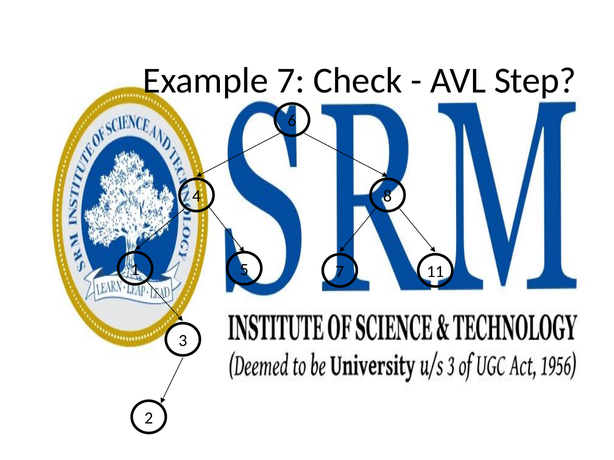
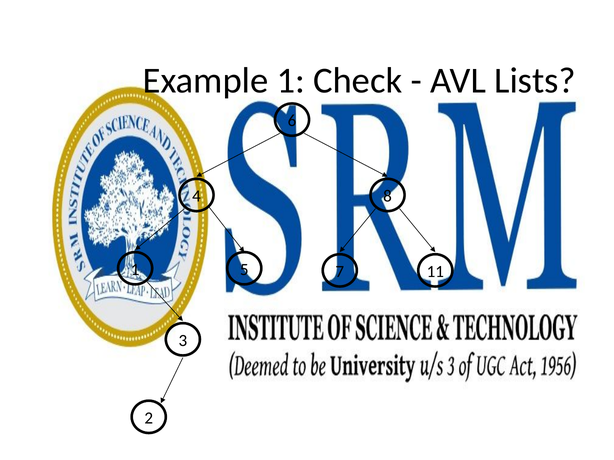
Example 7: 7 -> 1
Step: Step -> Lists
